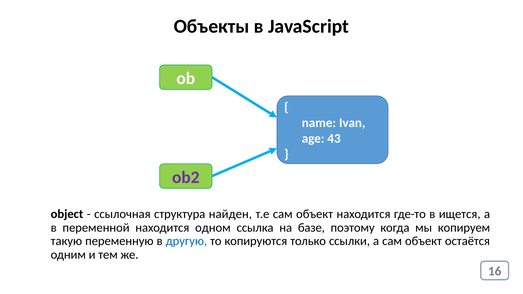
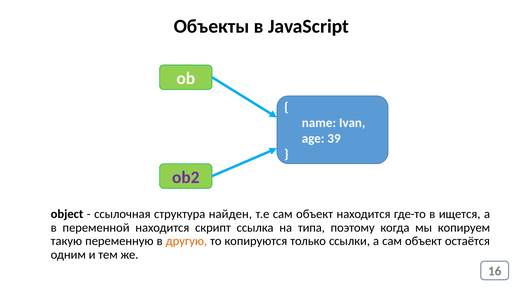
43: 43 -> 39
одном: одном -> скрипт
базе: базе -> типа
другую colour: blue -> orange
